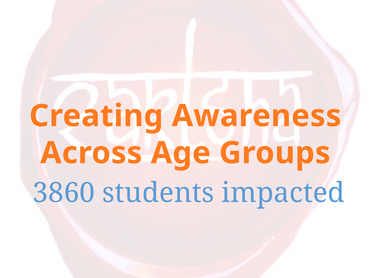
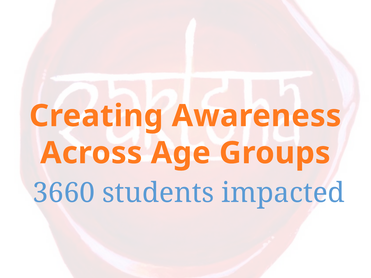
3860: 3860 -> 3660
